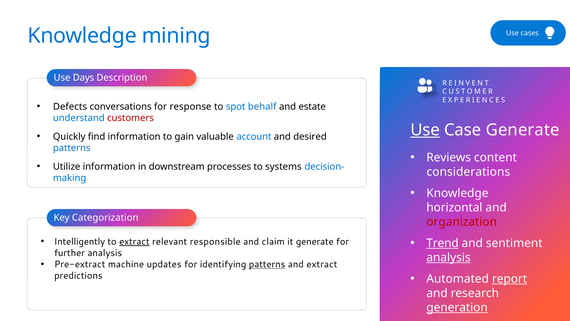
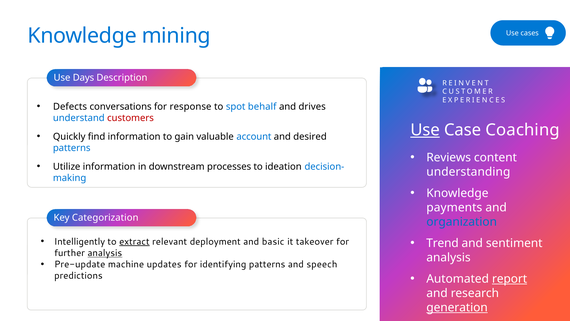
estate: estate -> drives
Case Generate: Generate -> Coaching
systems: systems -> ideation
considerations: considerations -> understanding
horizontal: horizontal -> payments
organization colour: red -> blue
responsible: responsible -> deployment
claim: claim -> basic
it generate: generate -> takeover
Trend underline: present -> none
analysis at (105, 253) underline: none -> present
analysis at (449, 257) underline: present -> none
Pre-extract: Pre-extract -> Pre-update
patterns at (267, 264) underline: present -> none
and extract: extract -> speech
